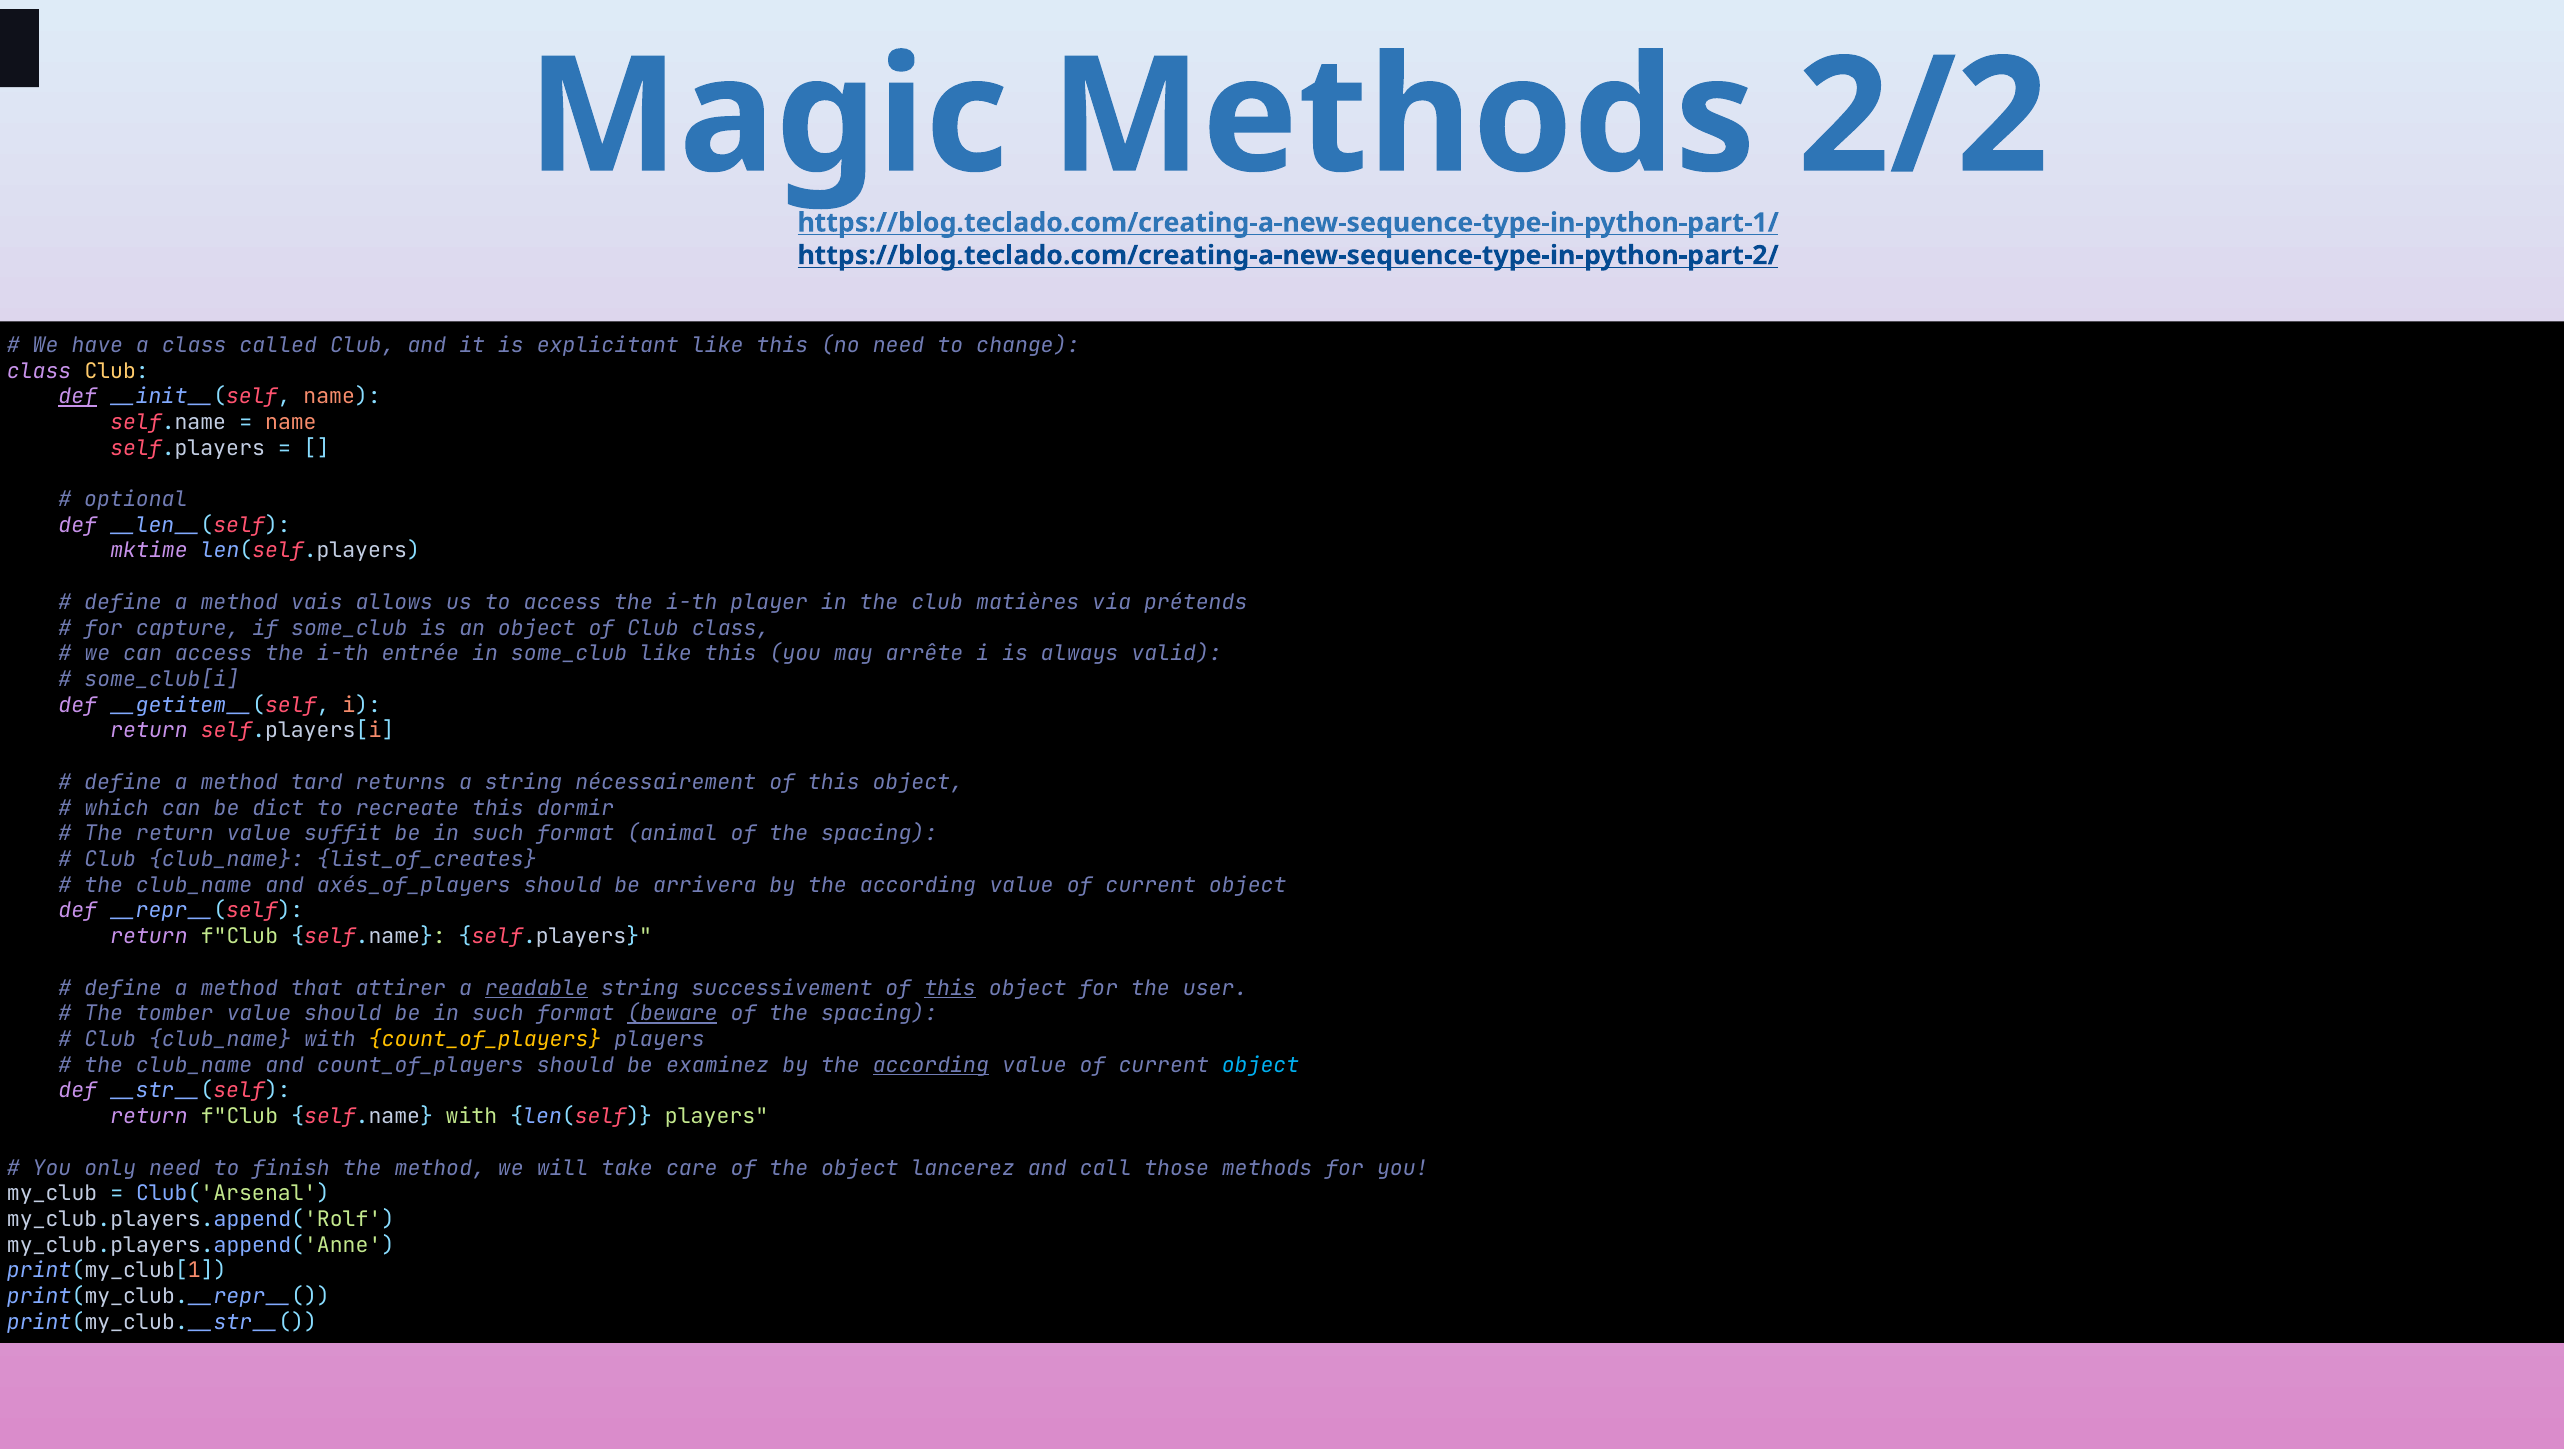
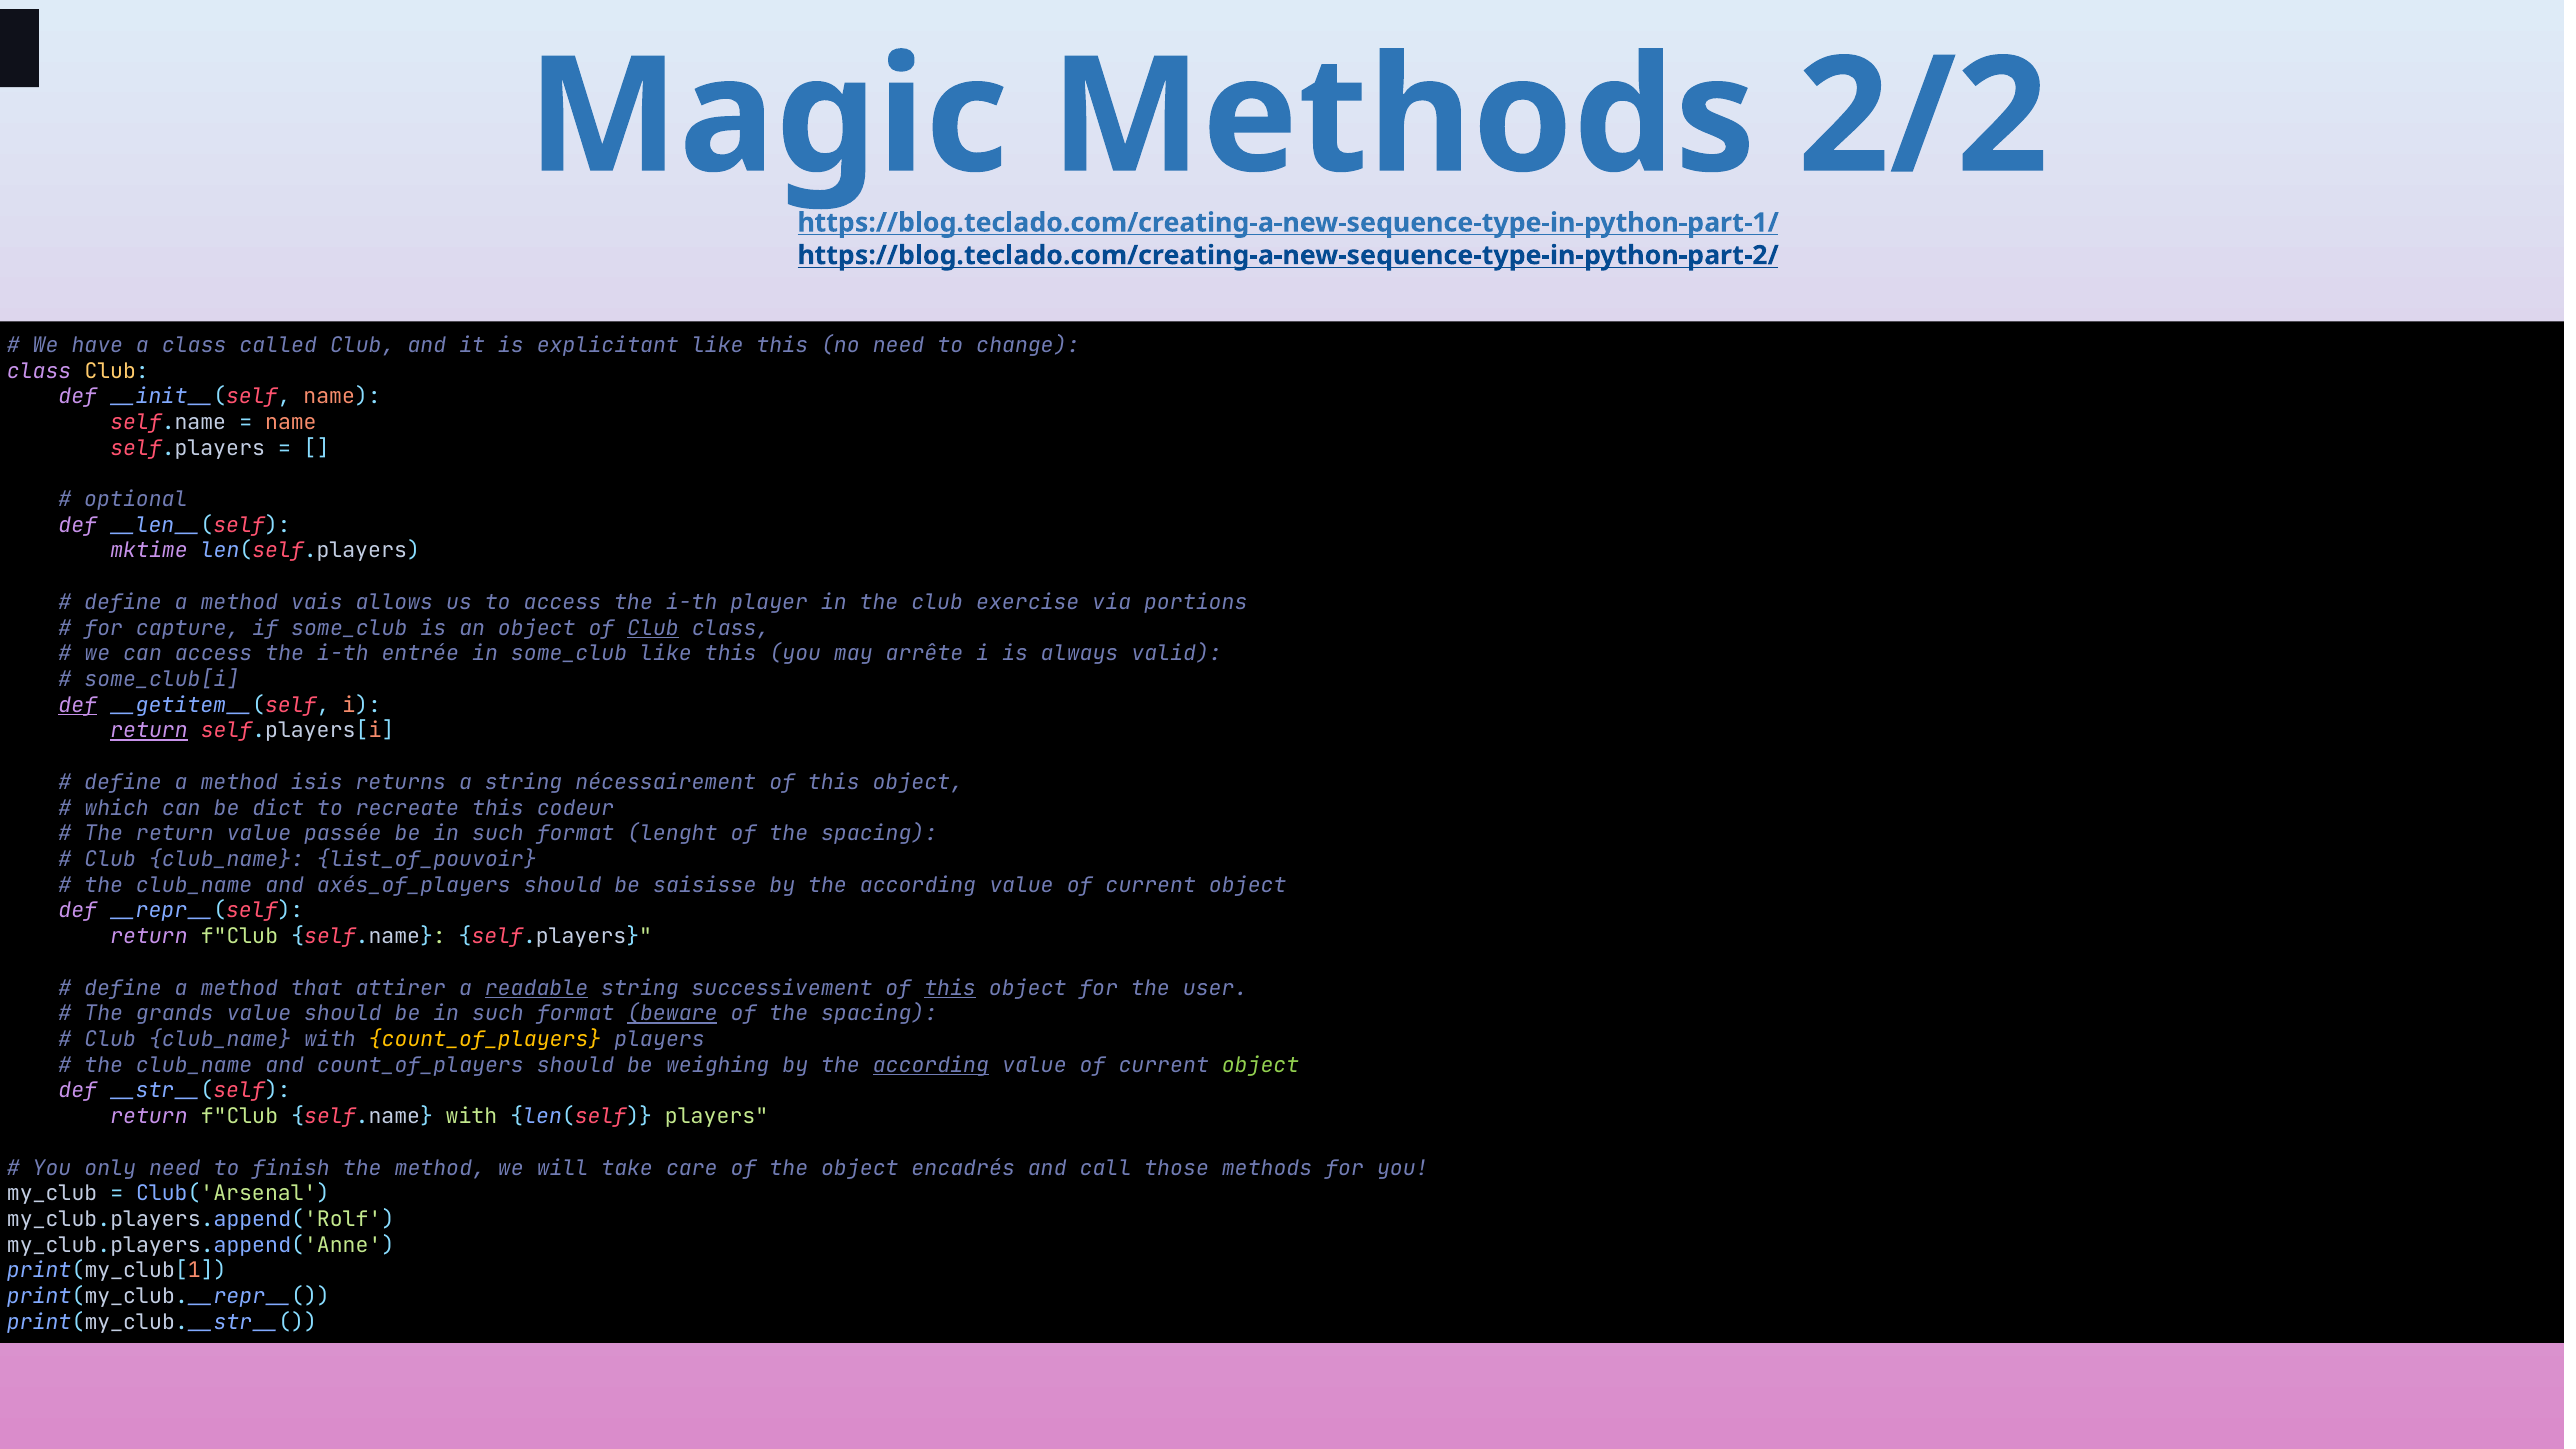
def at (78, 397) underline: present -> none
matières: matières -> exercise
prétends: prétends -> portions
Club at (653, 628) underline: none -> present
def at (78, 705) underline: none -> present
return at (149, 731) underline: none -> present
tard: tard -> isis
dormir: dormir -> codeur
suffit: suffit -> passée
animal: animal -> lenght
list_of_creates: list_of_creates -> list_of_pouvoir
arrivera: arrivera -> saisisse
tomber: tomber -> grands
examinez: examinez -> weighing
object at (1261, 1065) colour: light blue -> light green
lancerez: lancerez -> encadrés
